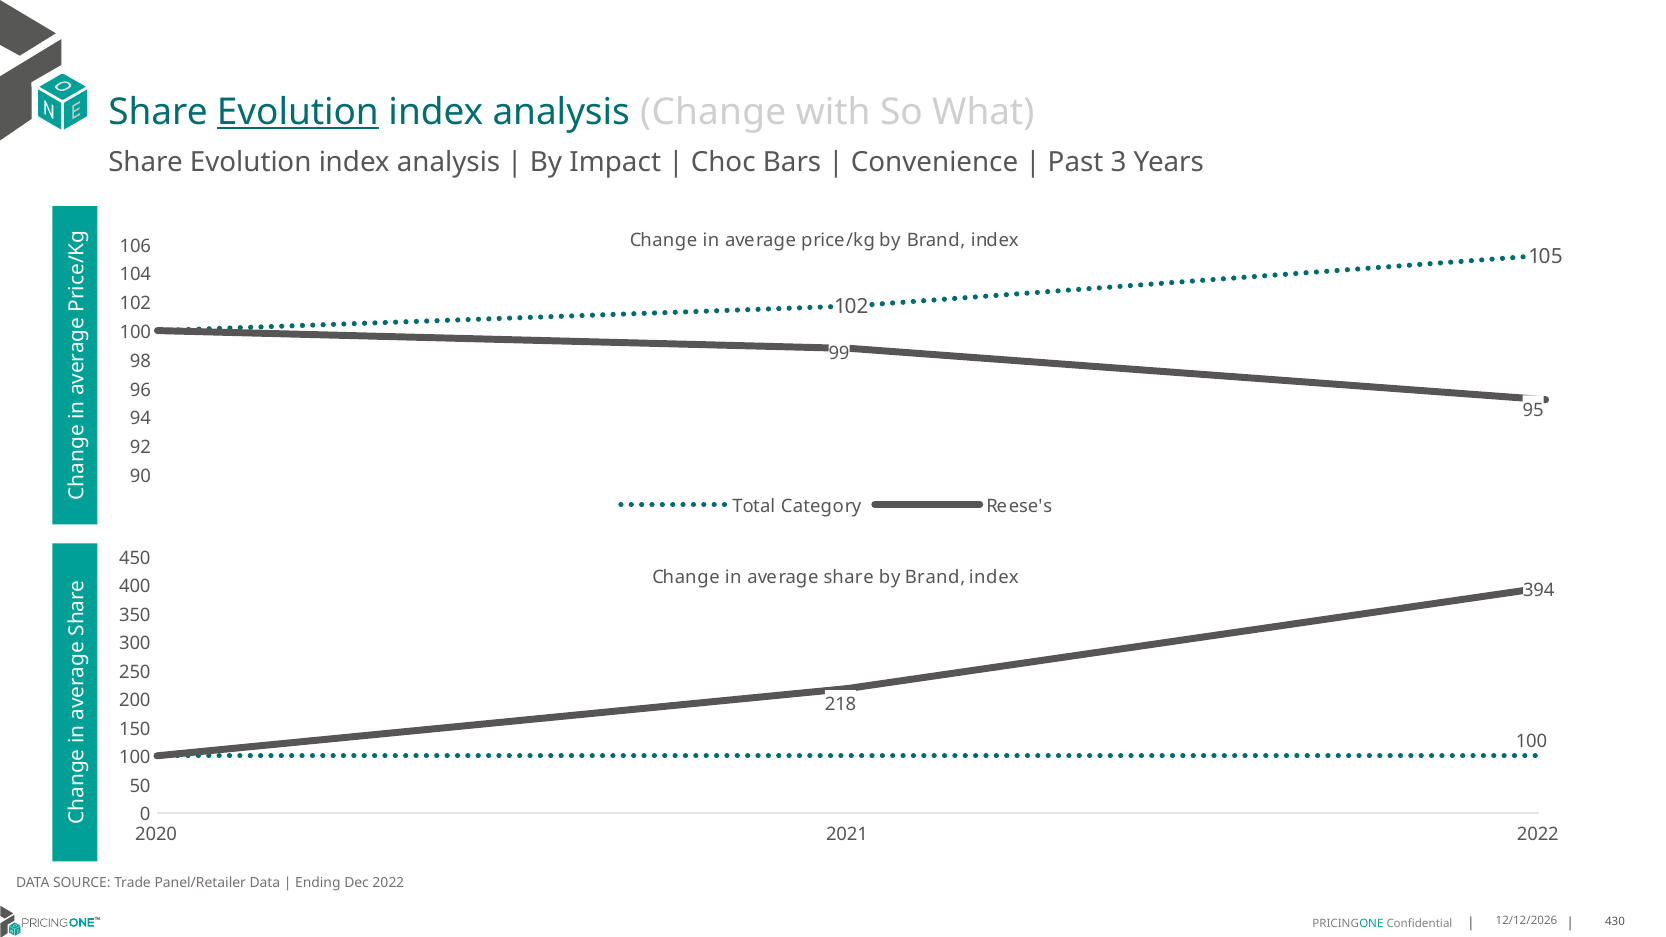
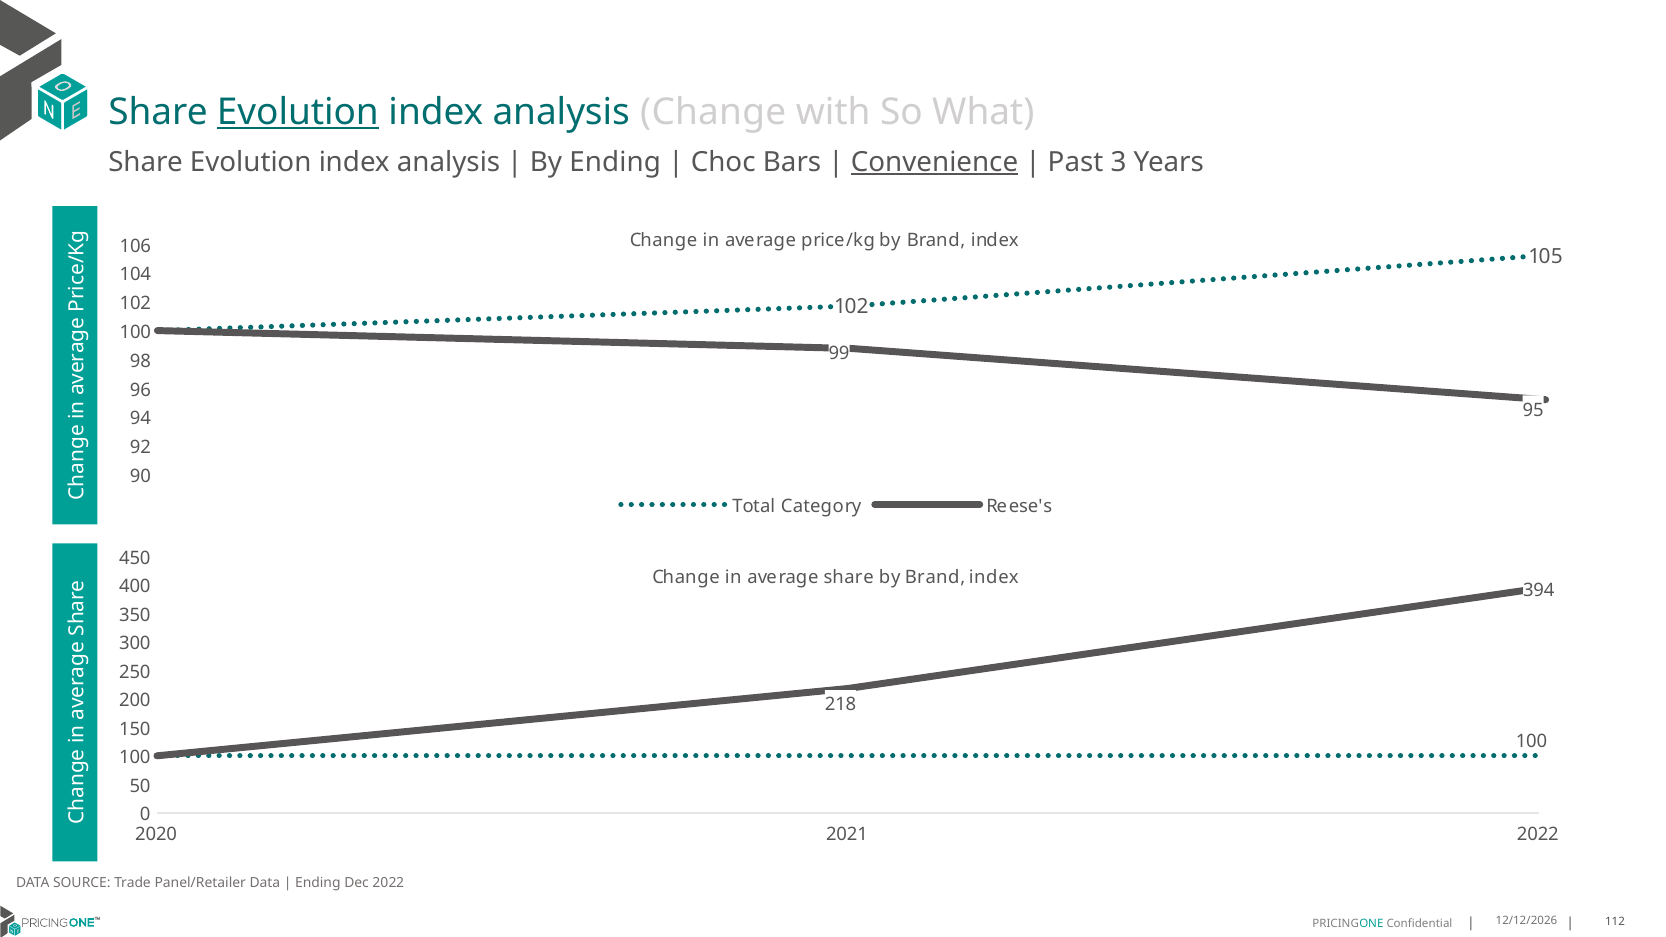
By Impact: Impact -> Ending
Convenience underline: none -> present
430: 430 -> 112
